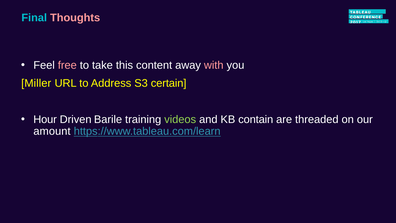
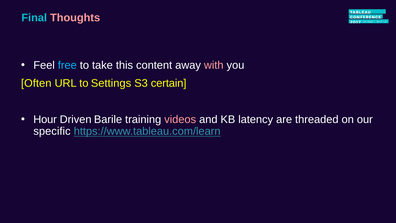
free colour: pink -> light blue
Miller: Miller -> Often
Address: Address -> Settings
videos colour: light green -> pink
contain: contain -> latency
amount: amount -> specific
